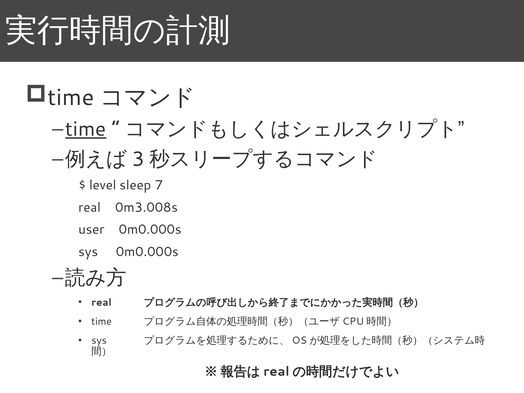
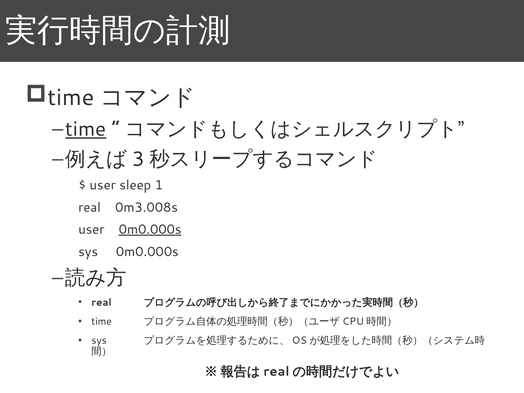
level at (103, 185): level -> user
7: 7 -> 1
0m0.000s at (150, 230) underline: none -> present
